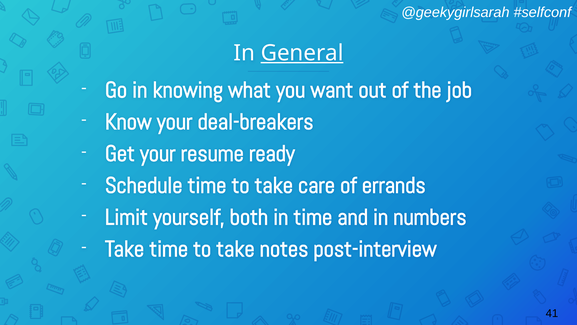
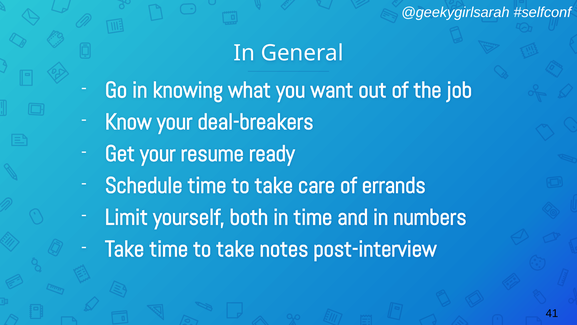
General underline: present -> none
